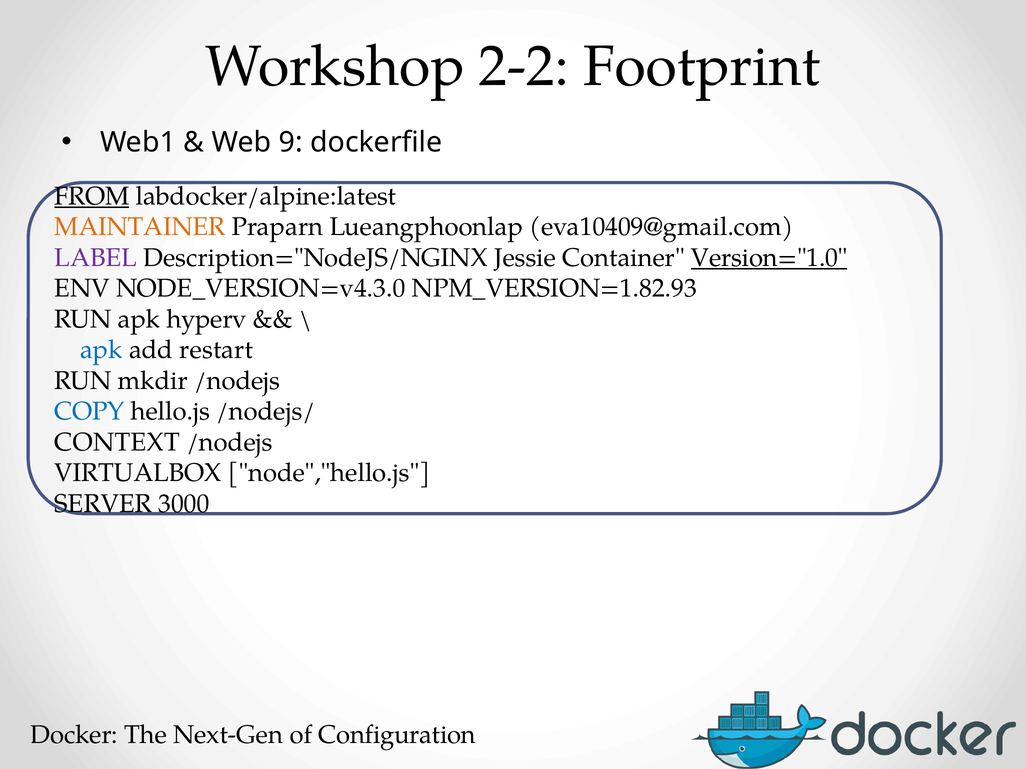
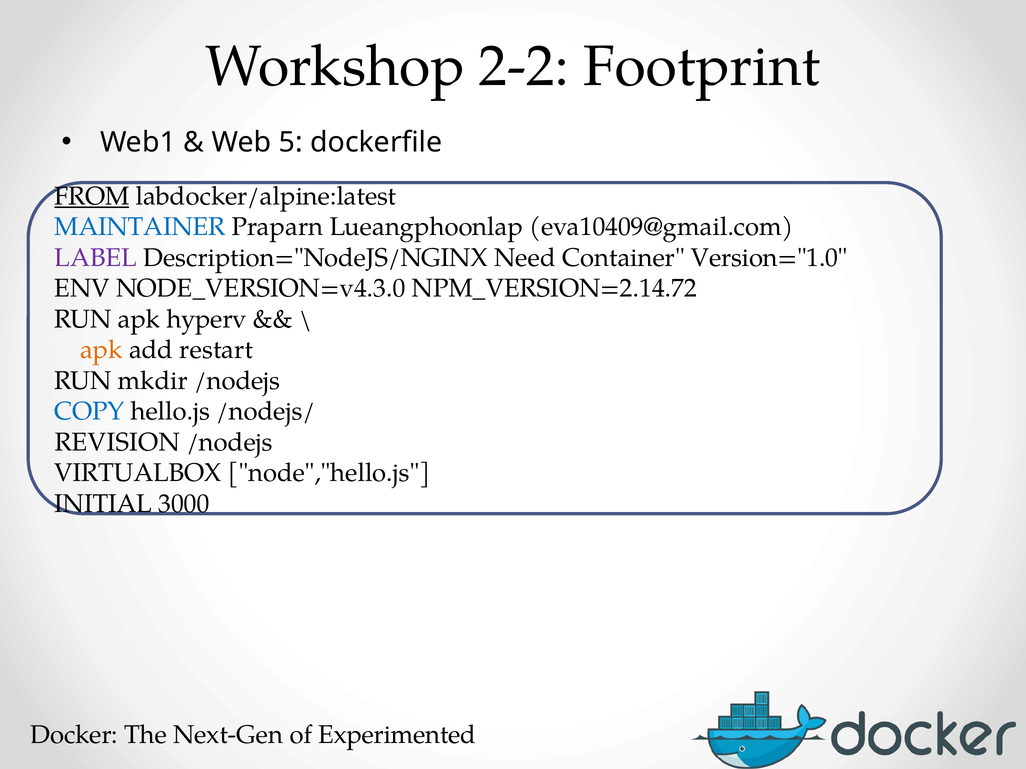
9: 9 -> 5
MAINTAINER colour: orange -> blue
Jessie: Jessie -> Need
Version="1.0 underline: present -> none
NPM_VERSION=1.82.93: NPM_VERSION=1.82.93 -> NPM_VERSION=2.14.72
apk at (101, 350) colour: blue -> orange
CONTEXT: CONTEXT -> REVISION
SERVER: SERVER -> INITIAL
Configuration: Configuration -> Experimented
